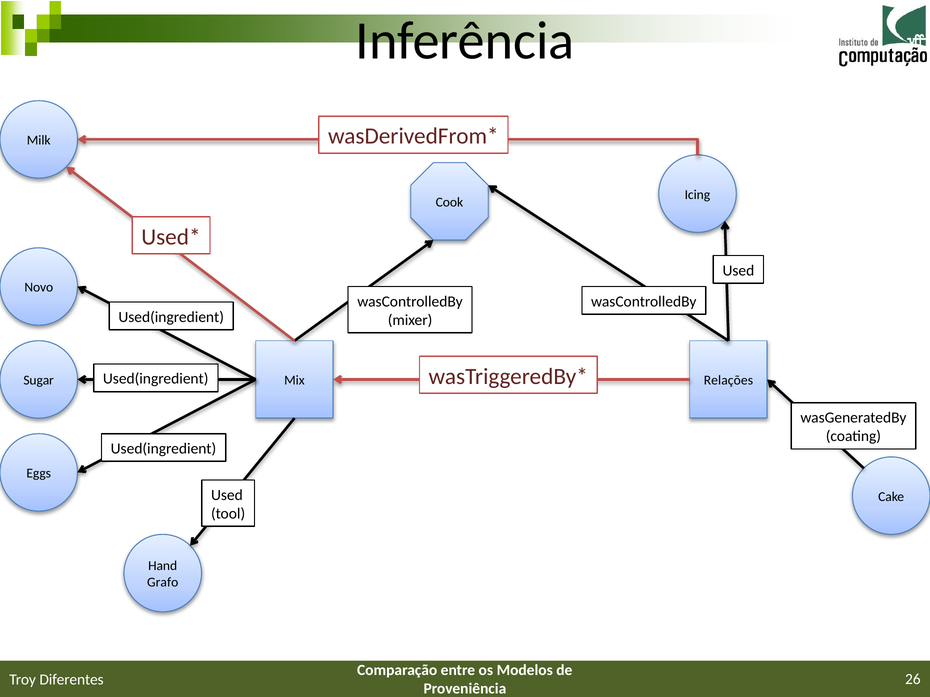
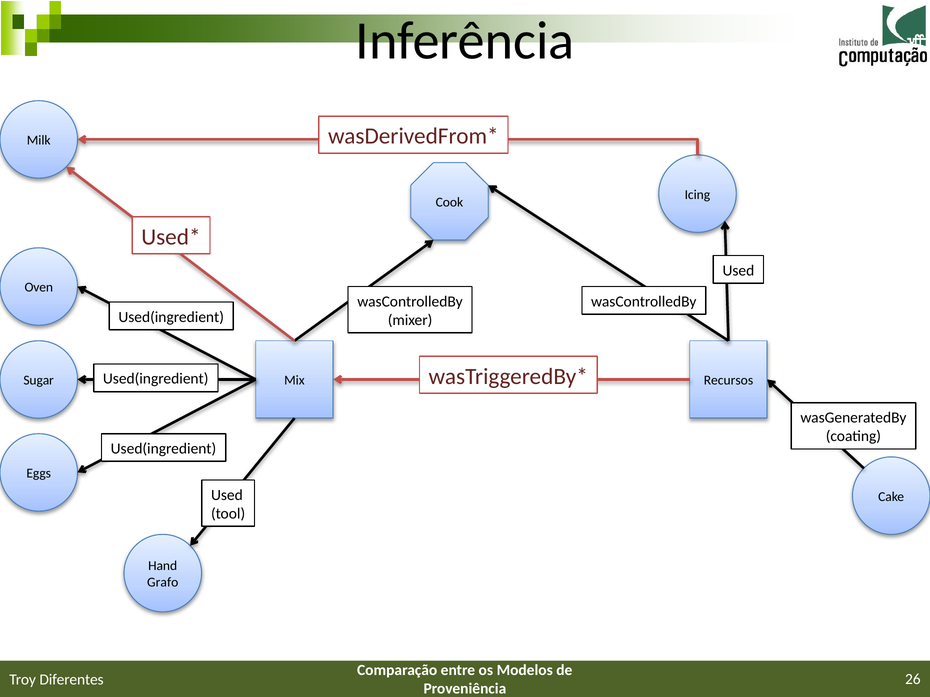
Novo: Novo -> Oven
Relações: Relações -> Recursos
